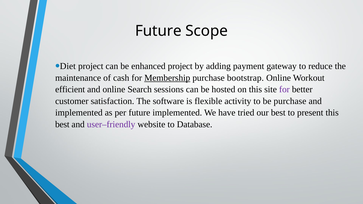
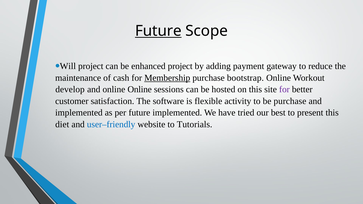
Future at (158, 31) underline: none -> present
Diet: Diet -> Will
efficient: efficient -> develop
online Search: Search -> Online
best at (62, 124): best -> diet
user–friendly colour: purple -> blue
Database: Database -> Tutorials
